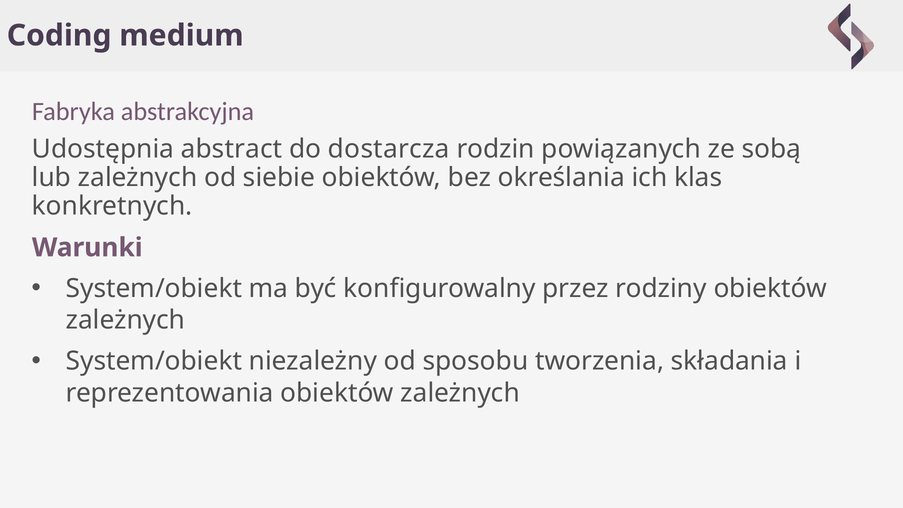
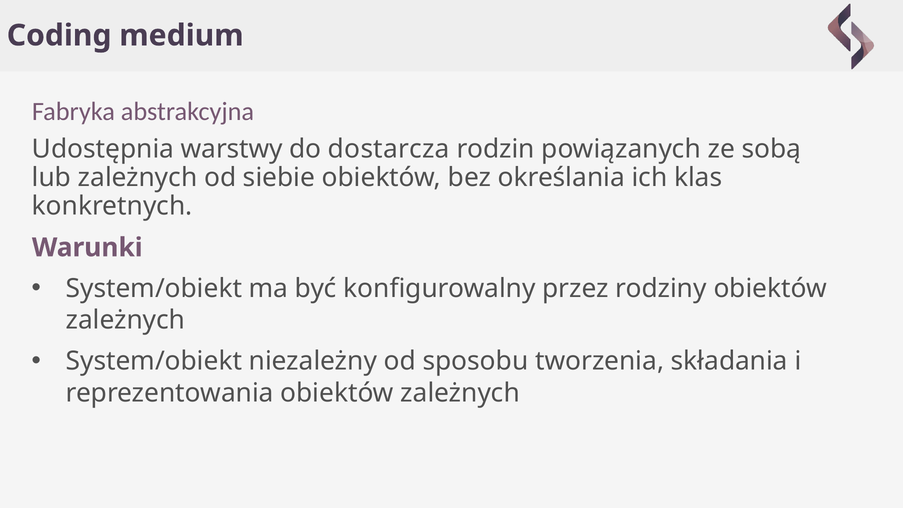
abstract: abstract -> warstwy
